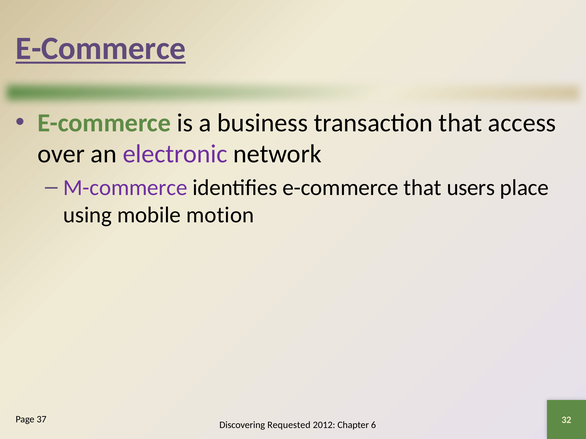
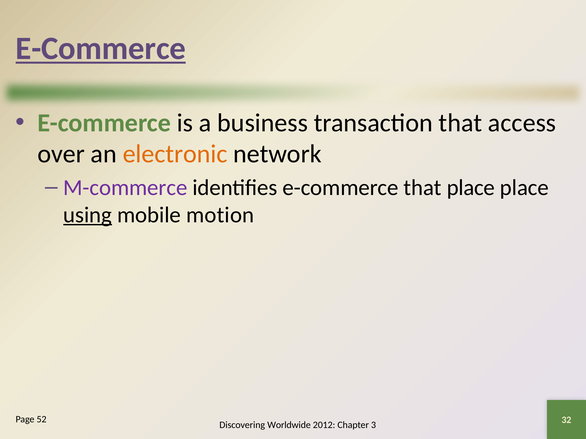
electronic colour: purple -> orange
that users: users -> place
using underline: none -> present
37: 37 -> 52
Requested: Requested -> Worldwide
6: 6 -> 3
